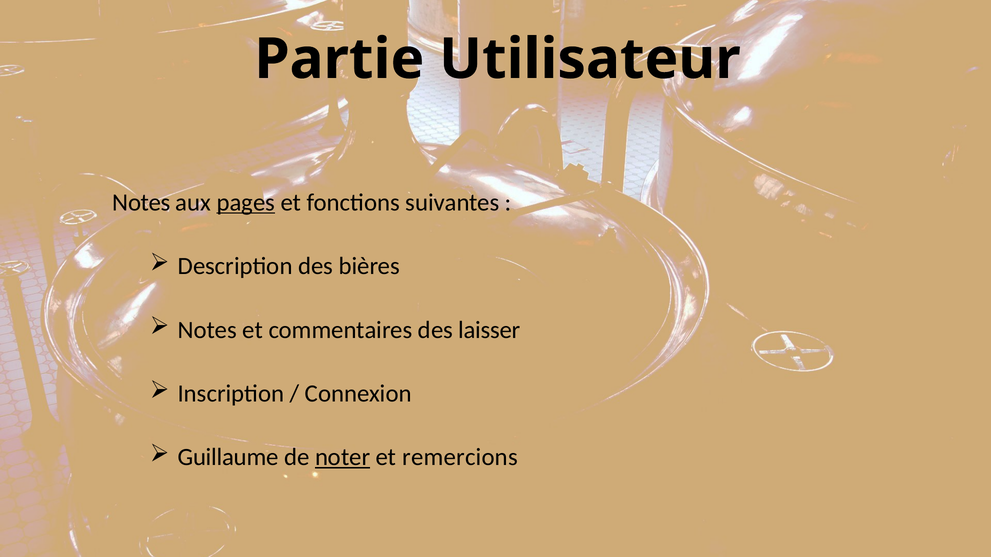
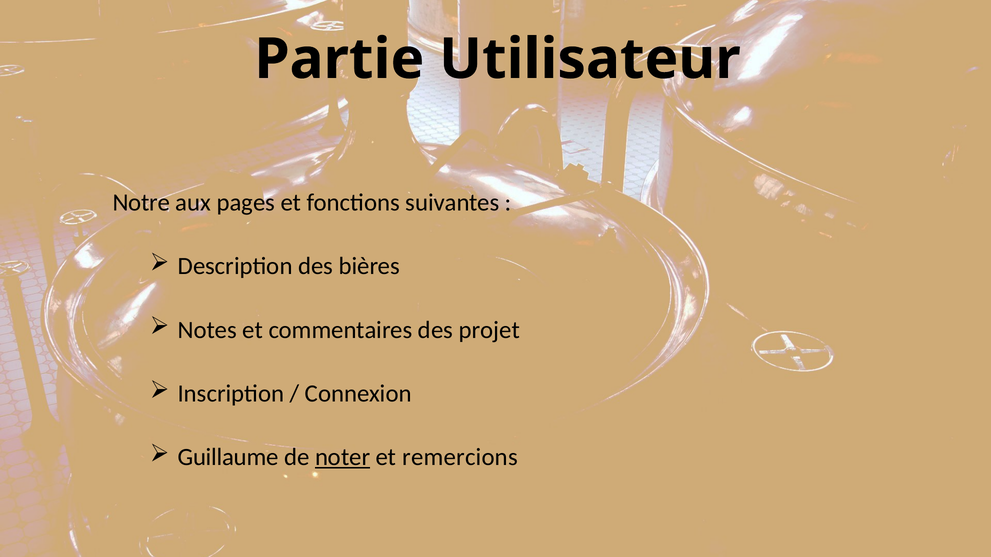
Notes at (141, 203): Notes -> Notre
pages underline: present -> none
laisser: laisser -> projet
